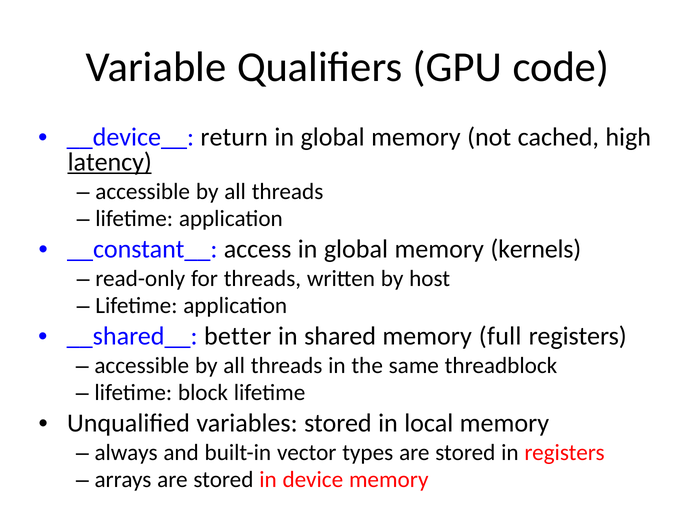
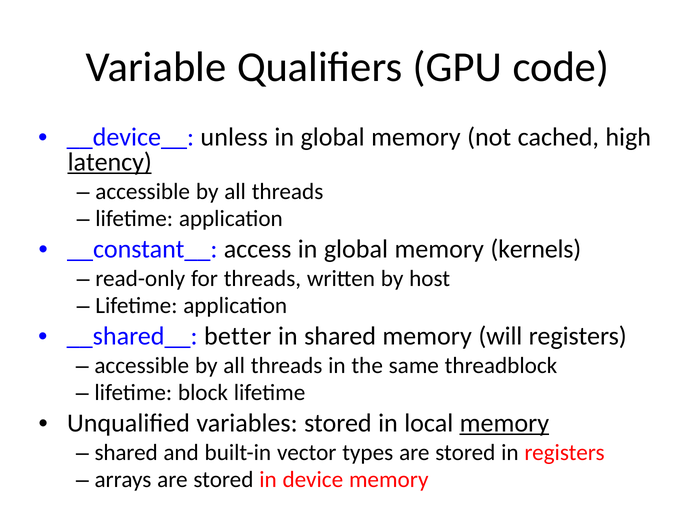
return: return -> unless
full: full -> will
memory at (504, 423) underline: none -> present
always at (126, 453): always -> shared
